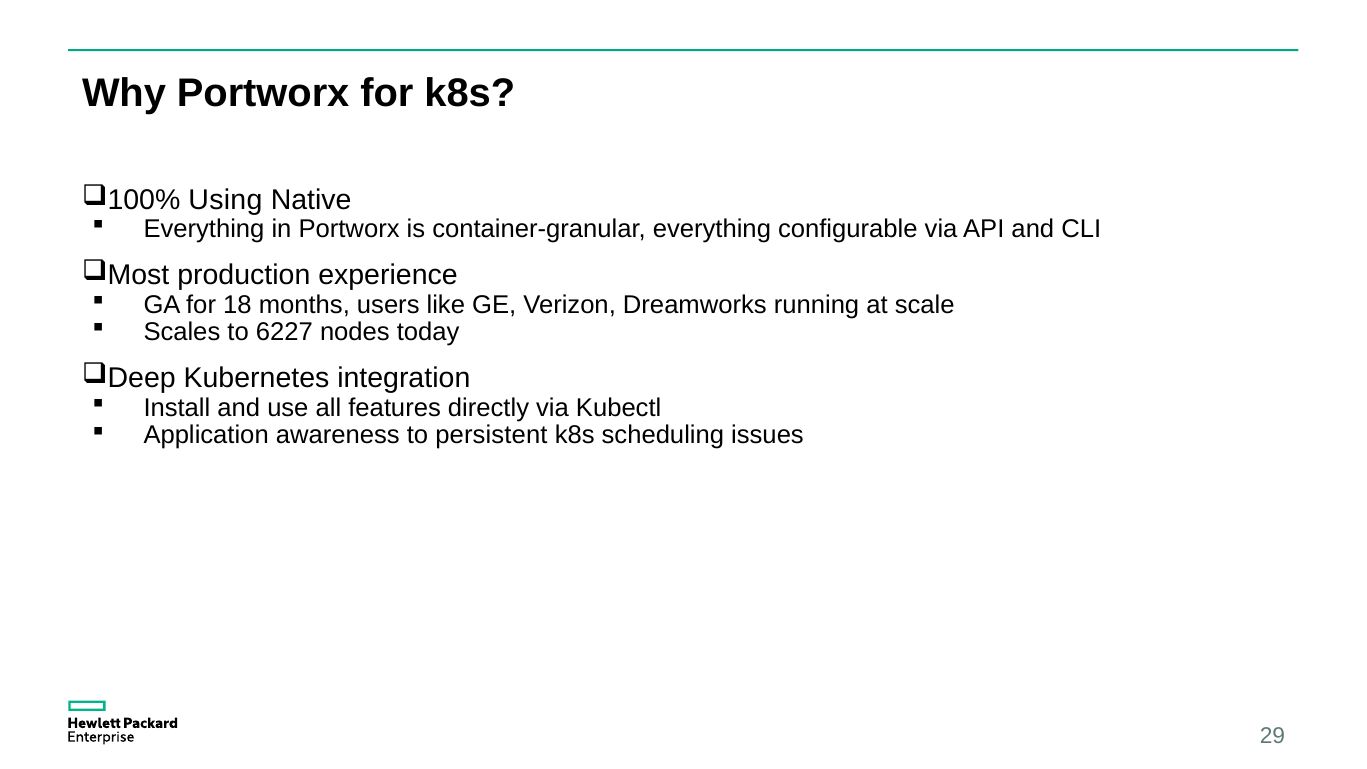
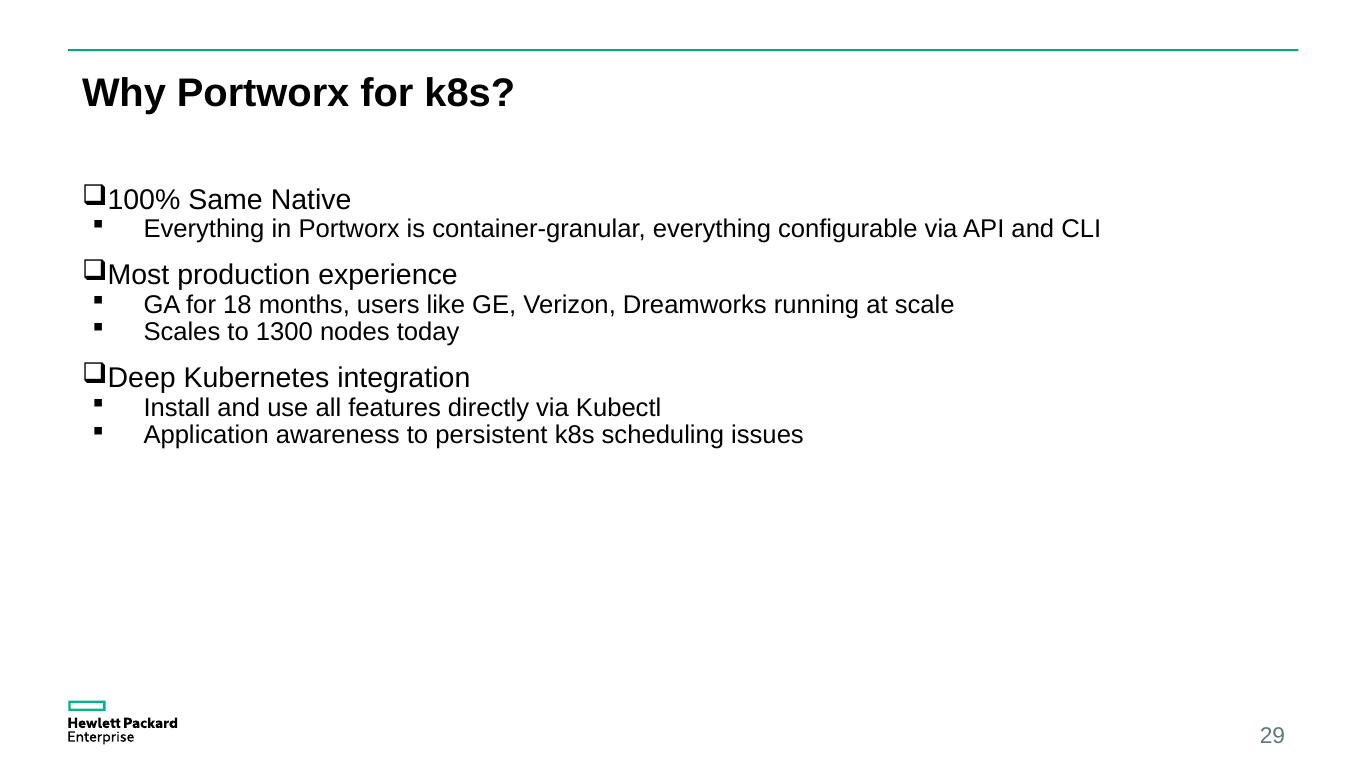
Using: Using -> Same
6227: 6227 -> 1300
